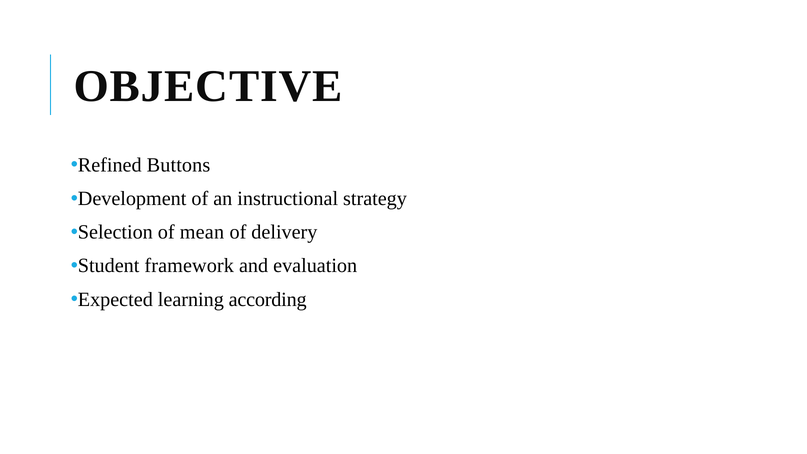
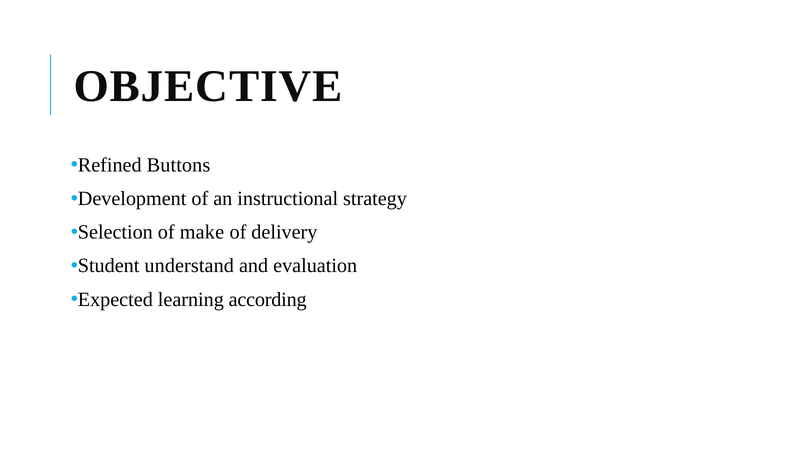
mean: mean -> make
framework: framework -> understand
